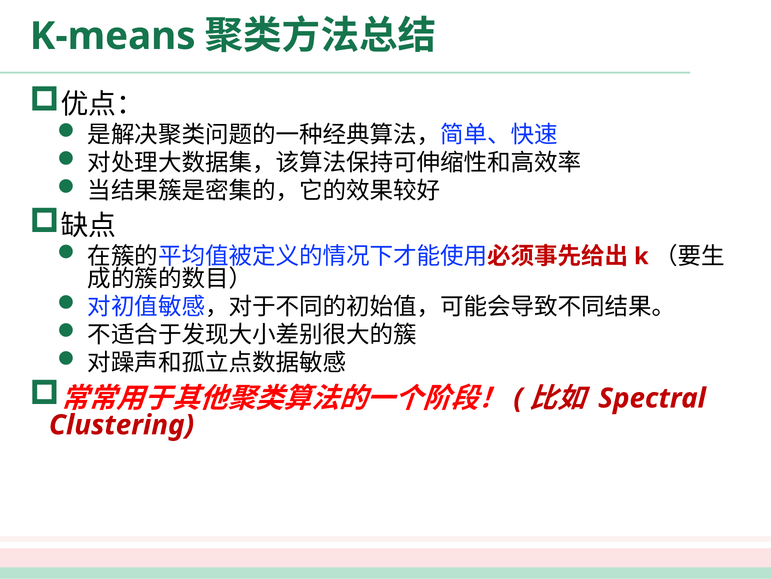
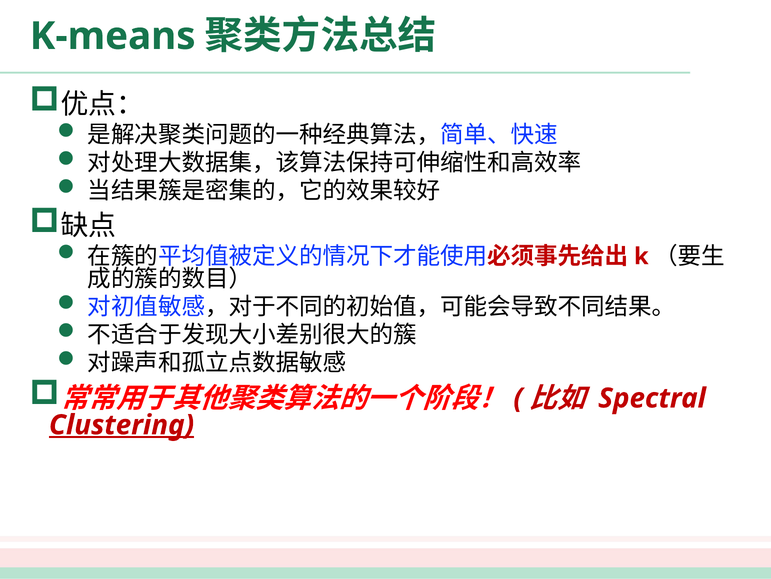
Clustering underline: none -> present
